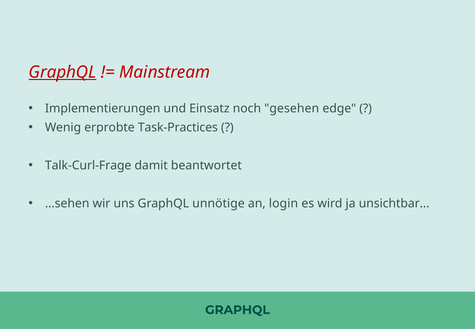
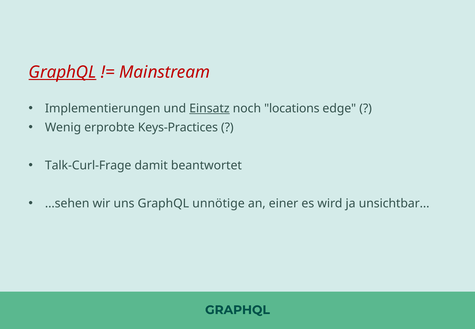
Einsatz underline: none -> present
gesehen: gesehen -> locations
Task-Practices: Task-Practices -> Keys-Practices
login: login -> einer
